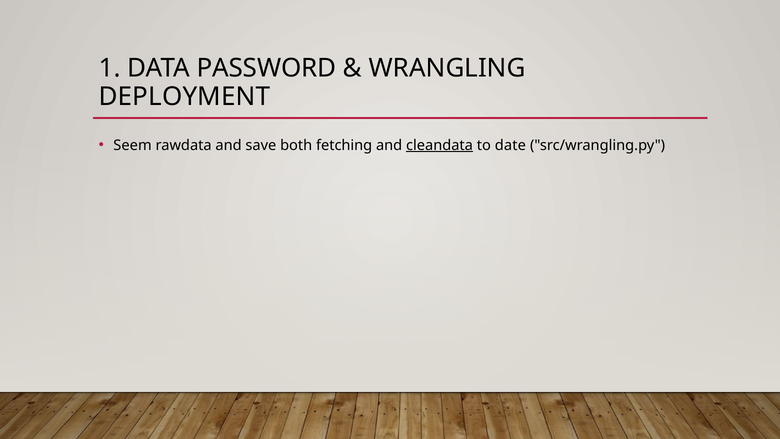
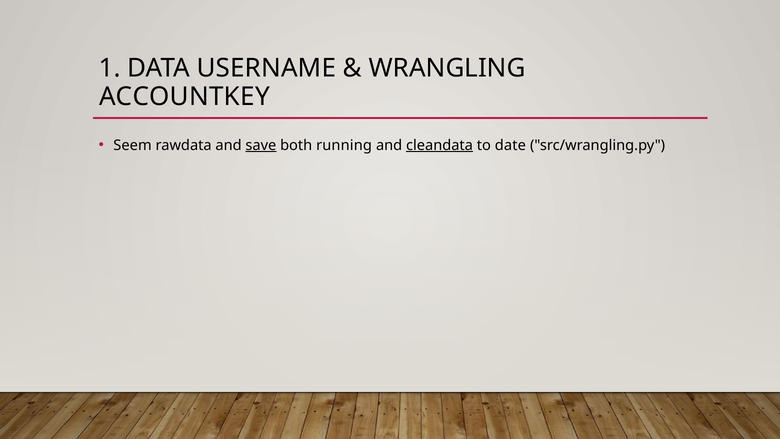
PASSWORD: PASSWORD -> USERNAME
DEPLOYMENT: DEPLOYMENT -> ACCOUNTKEY
save underline: none -> present
fetching: fetching -> running
